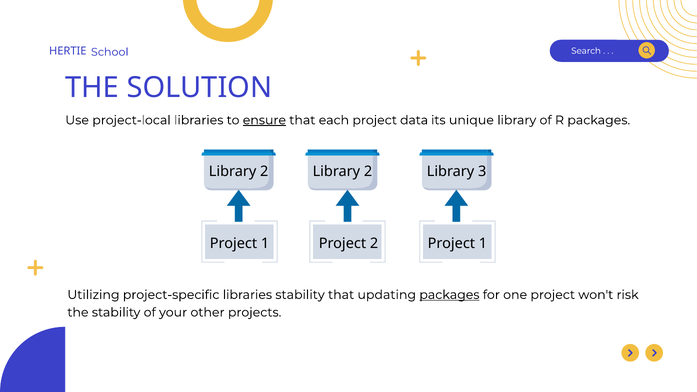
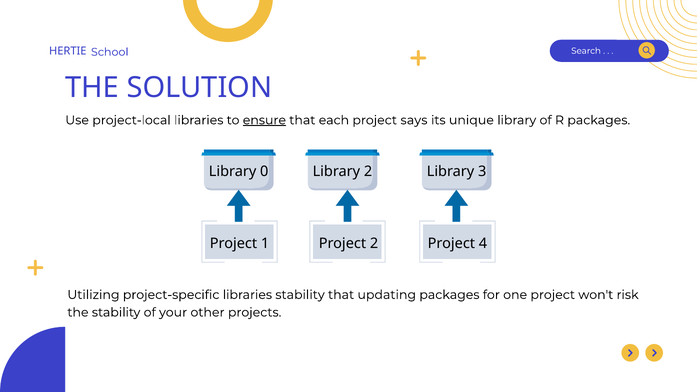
data: data -> says
2 at (264, 172): 2 -> 0
Project 2 Project 1: 1 -> 4
packages at (449, 295) underline: present -> none
